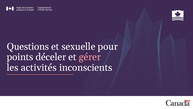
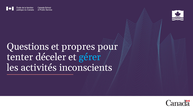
sexuelle: sexuelle -> propres
points: points -> tenter
gérer colour: pink -> light blue
